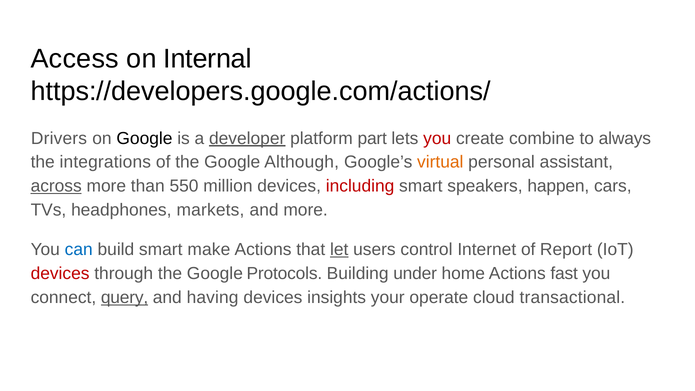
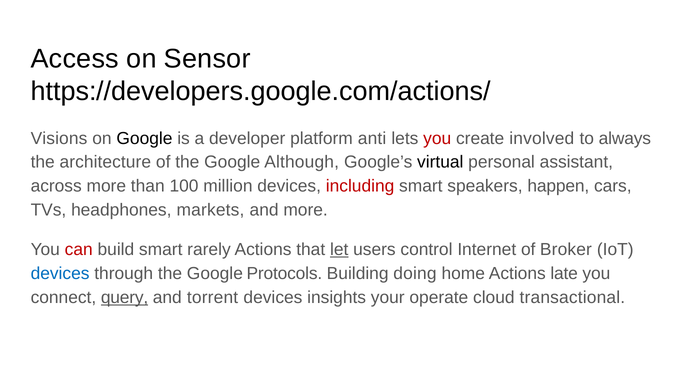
Internal: Internal -> Sensor
Drivers: Drivers -> Visions
developer underline: present -> none
part: part -> anti
combine: combine -> involved
integrations: integrations -> architecture
virtual colour: orange -> black
across underline: present -> none
550: 550 -> 100
can colour: blue -> red
make: make -> rarely
Report: Report -> Broker
devices at (60, 274) colour: red -> blue
under: under -> doing
fast: fast -> late
having: having -> torrent
